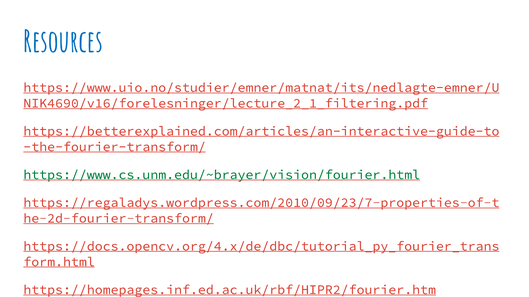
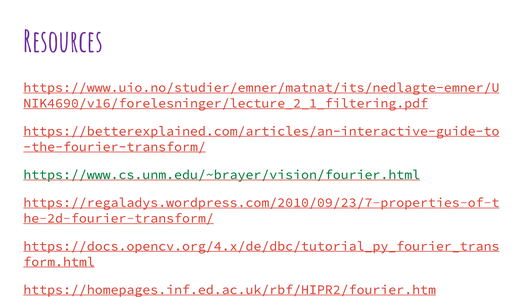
Resources colour: blue -> purple
